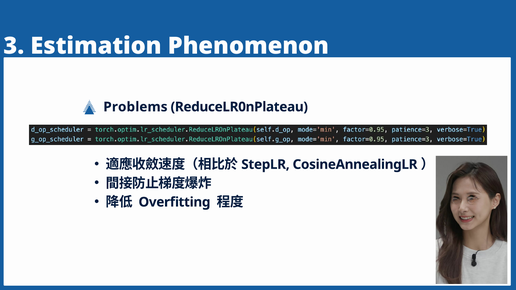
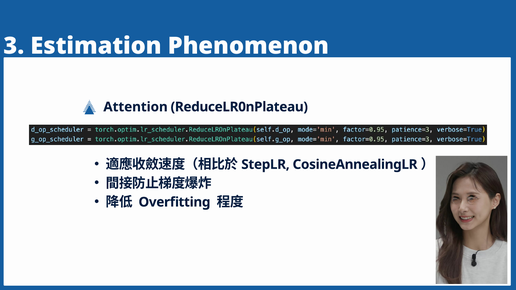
Problems: Problems -> Attention
